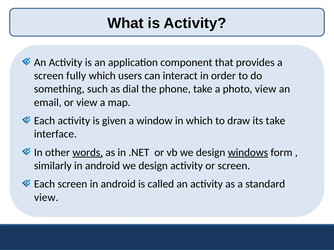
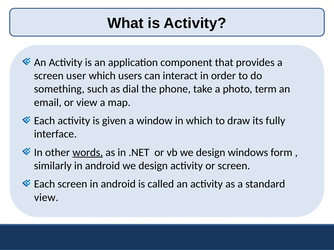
screen fully: fully -> user
view at (266, 89): view -> term
take at (275, 121): take -> fully
windows underline: present -> none
